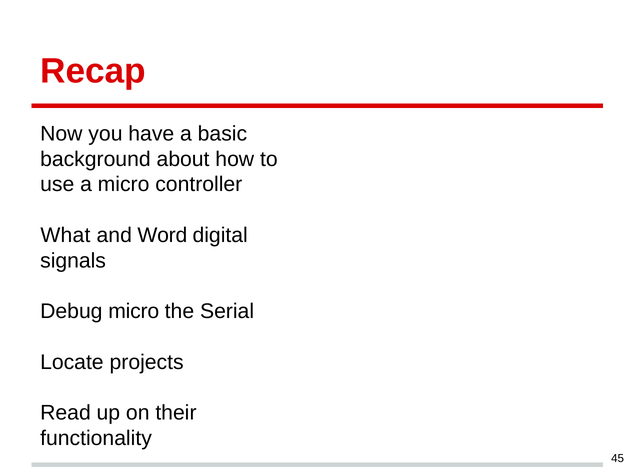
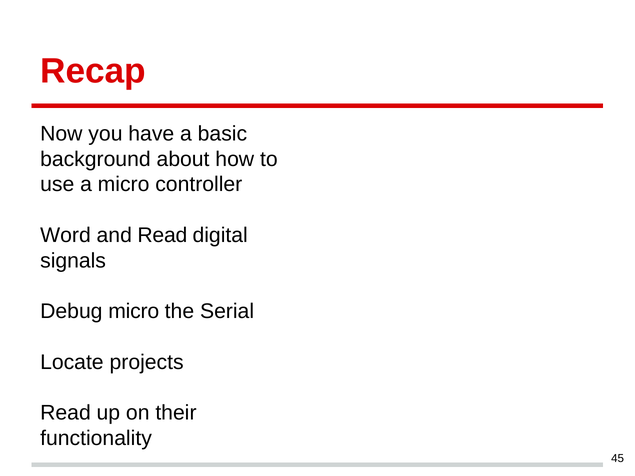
What: What -> Word
and Word: Word -> Read
